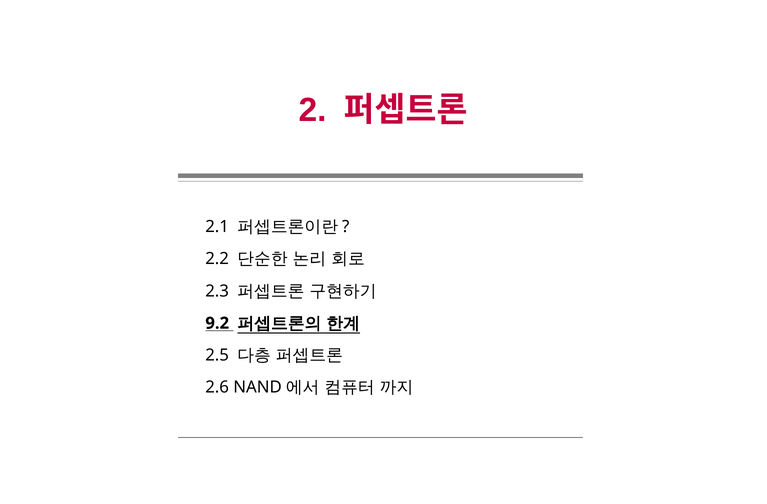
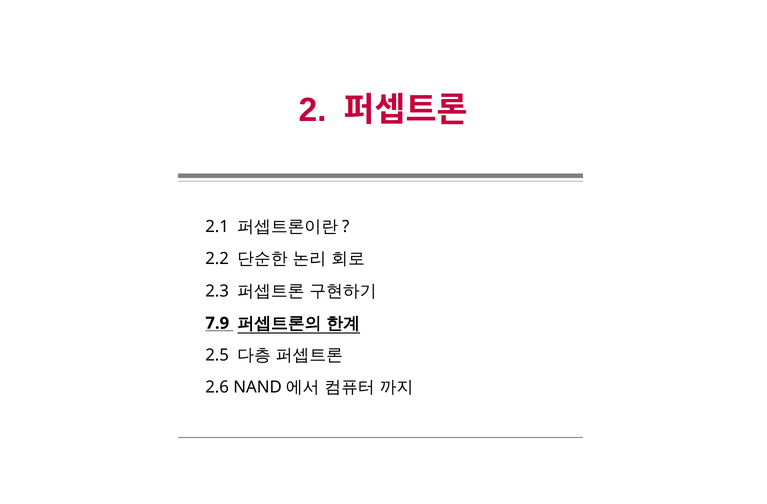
9.2: 9.2 -> 7.9
